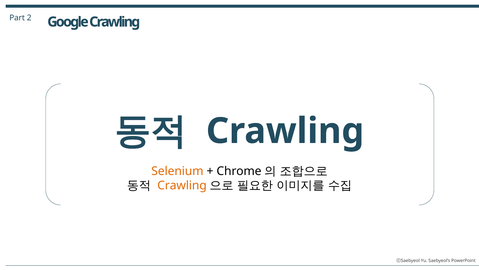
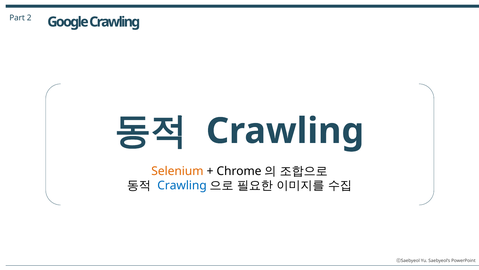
Crawling at (182, 185) colour: orange -> blue
